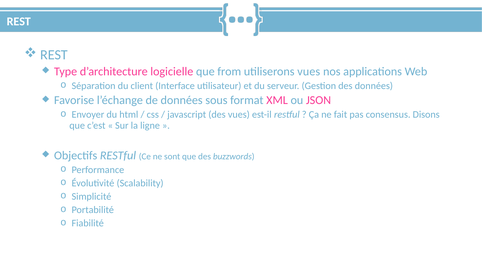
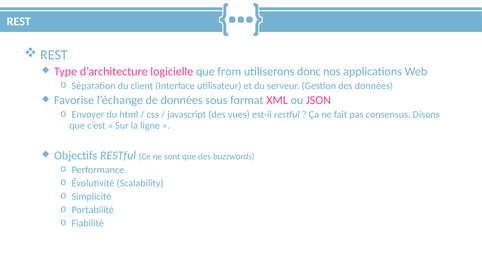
utiliserons vues: vues -> donc
